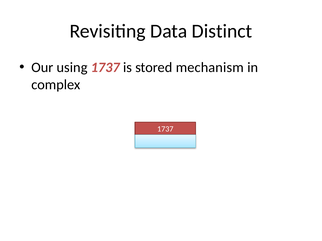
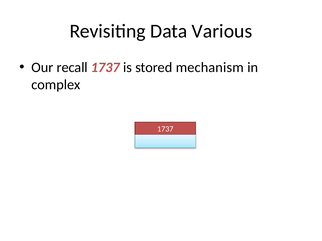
Distinct: Distinct -> Various
using: using -> recall
